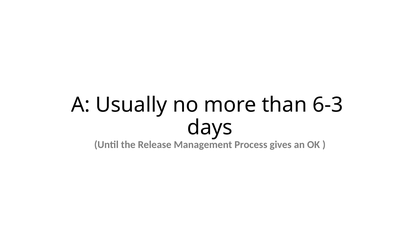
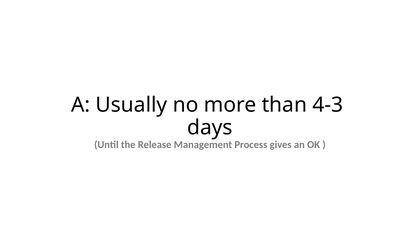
6-3: 6-3 -> 4-3
